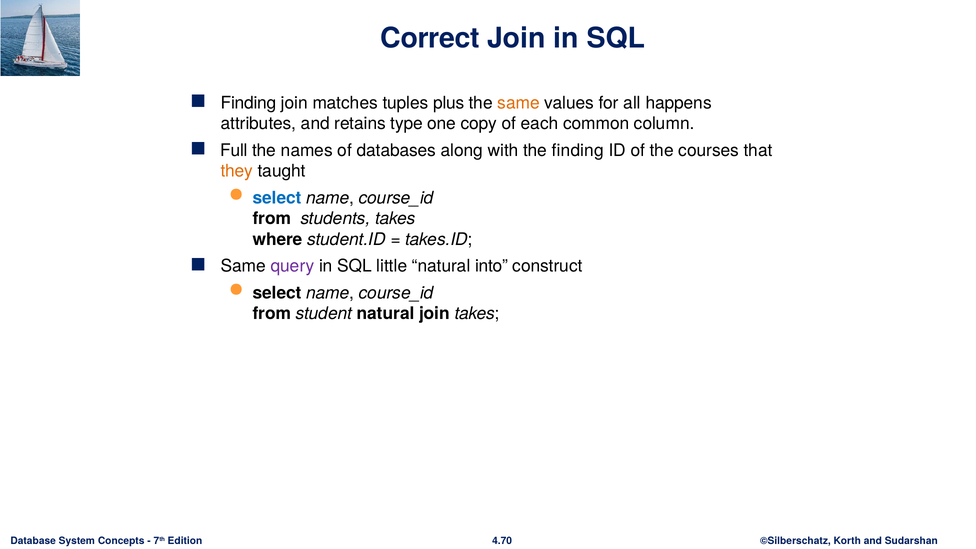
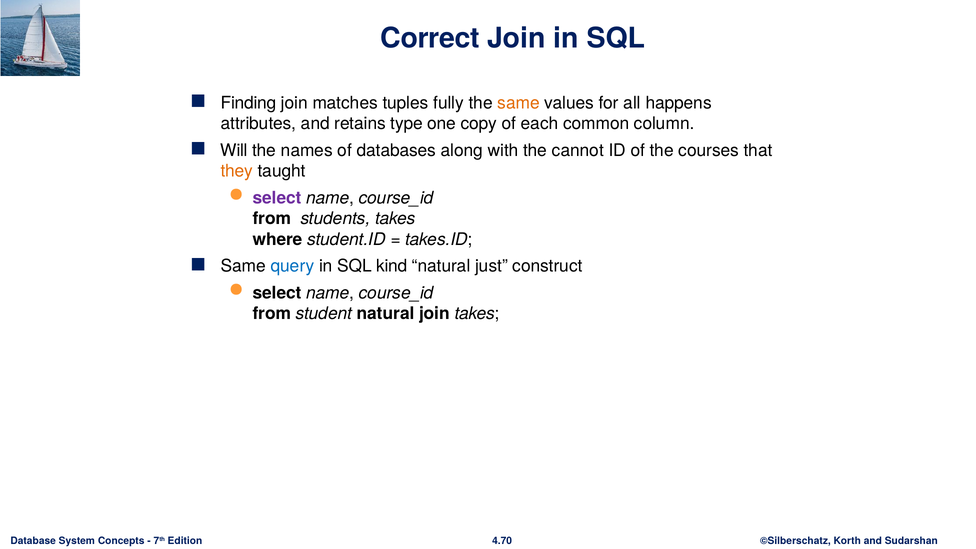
plus: plus -> fully
Full: Full -> Will
the finding: finding -> cannot
select at (277, 198) colour: blue -> purple
query colour: purple -> blue
little: little -> kind
into: into -> just
